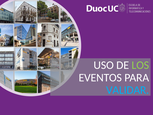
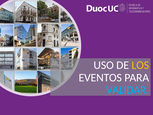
LOS colour: light green -> yellow
